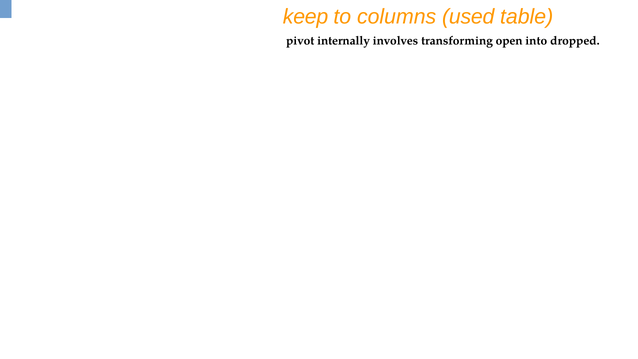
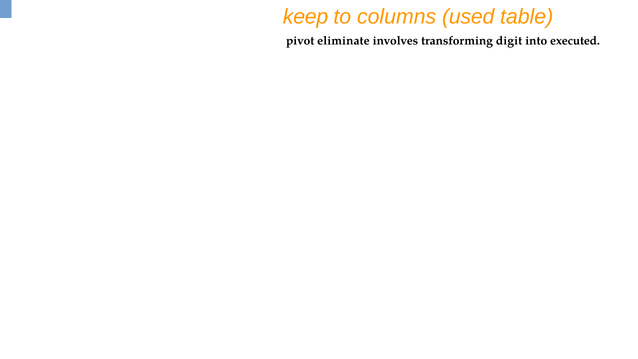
internally: internally -> eliminate
open: open -> digit
dropped: dropped -> executed
